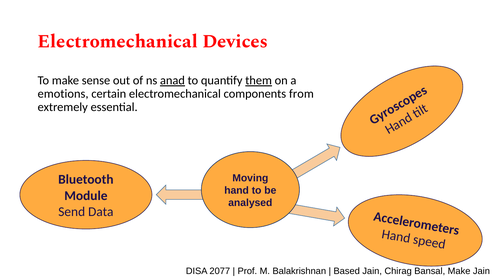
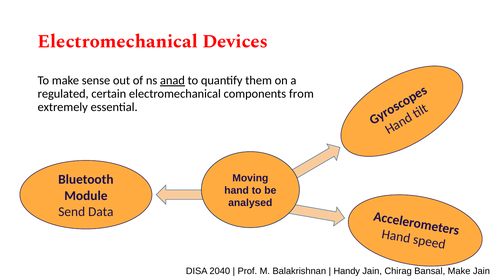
them underline: present -> none
emotions: emotions -> regulated
2077: 2077 -> 2040
Based: Based -> Handy
